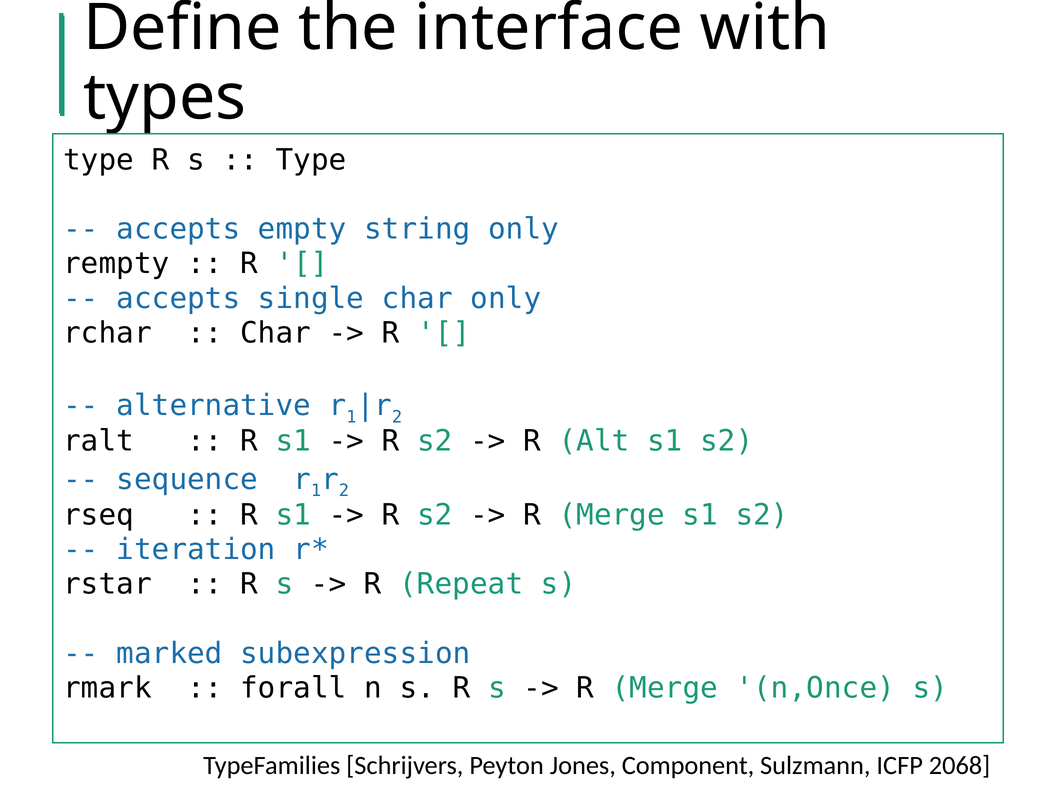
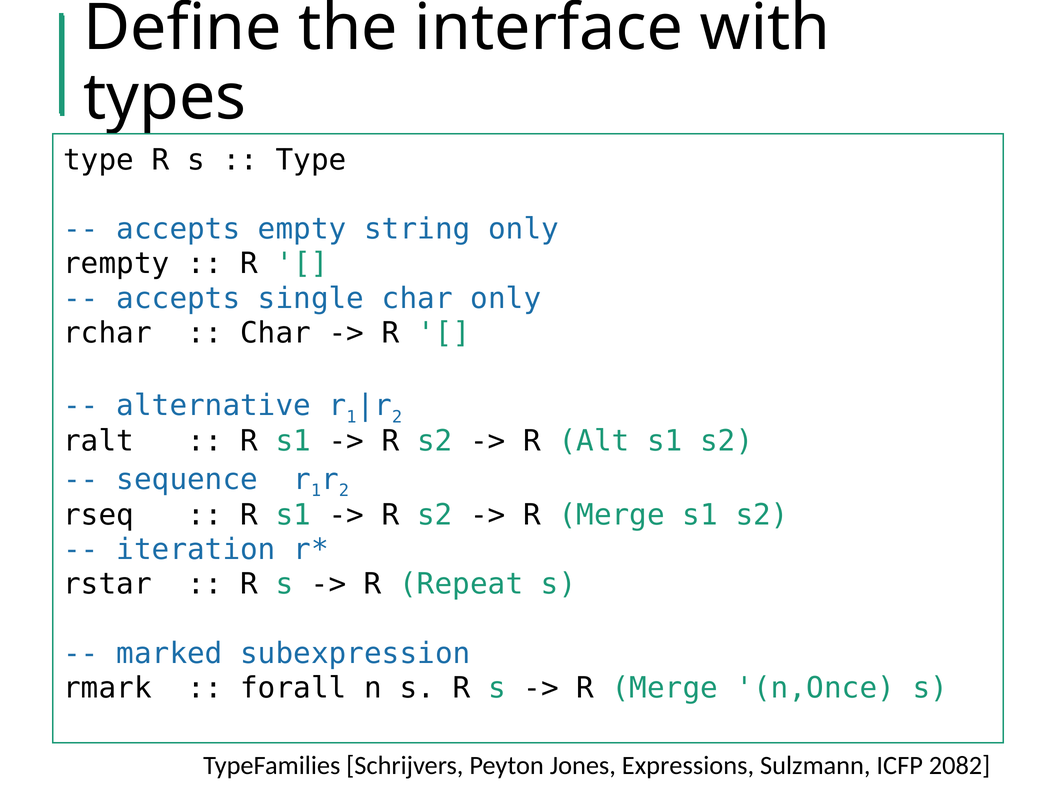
Component: Component -> Expressions
2068: 2068 -> 2082
